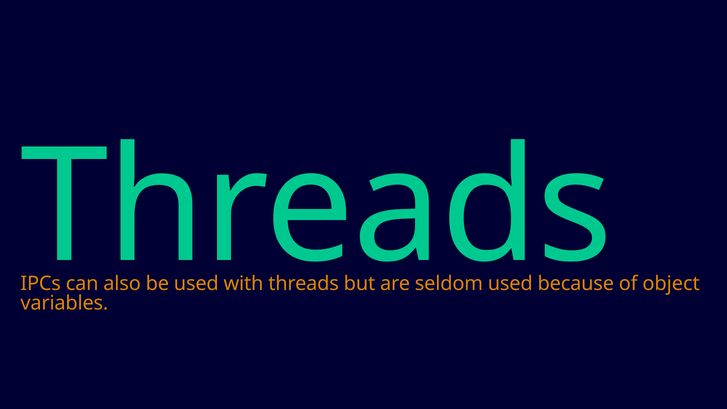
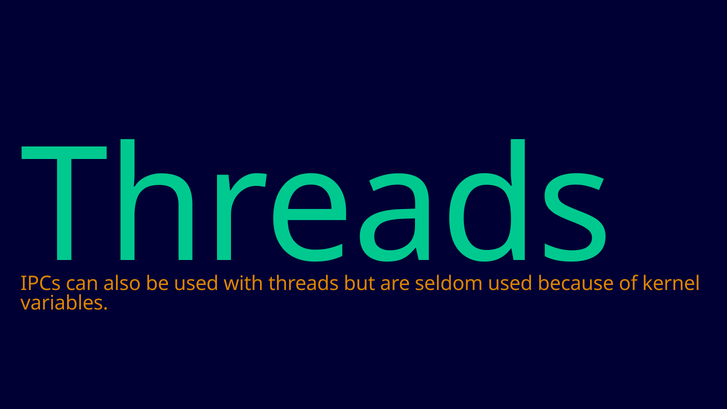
object: object -> kernel
